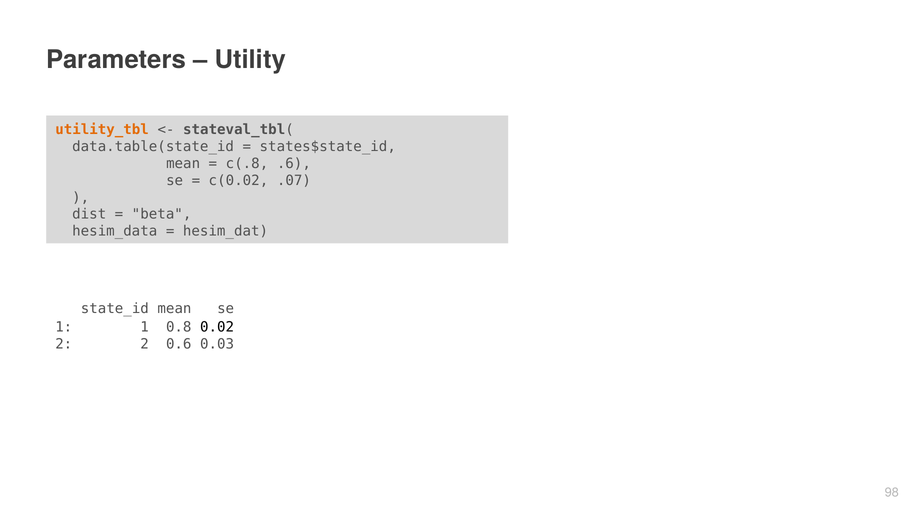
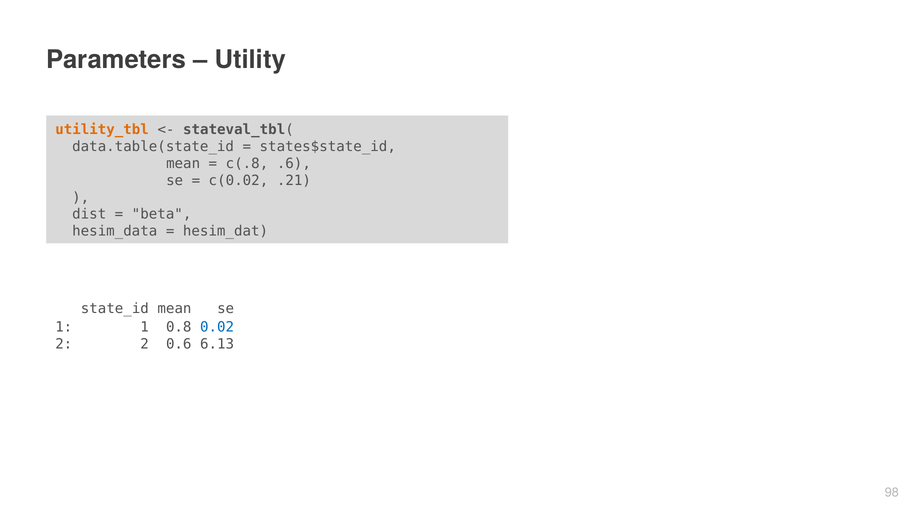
.07: .07 -> .21
0.02 colour: black -> blue
0.03: 0.03 -> 6.13
